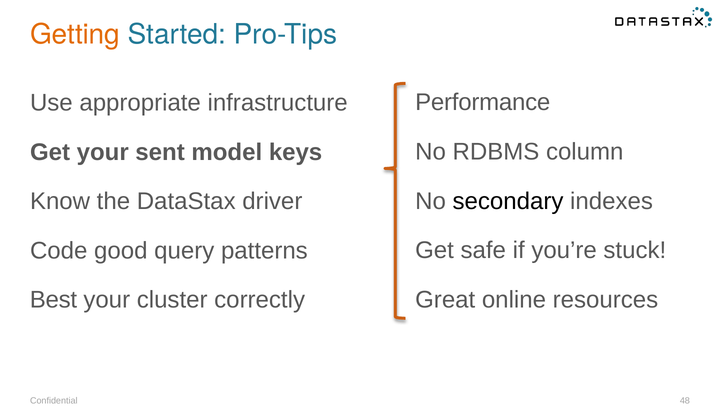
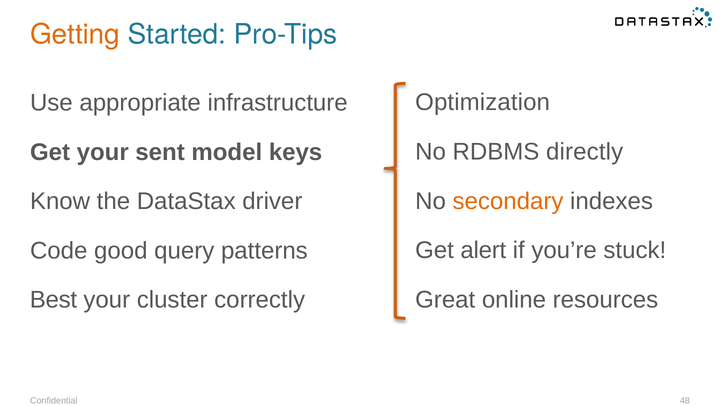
Performance: Performance -> Optimization
column: column -> directly
secondary colour: black -> orange
safe: safe -> alert
